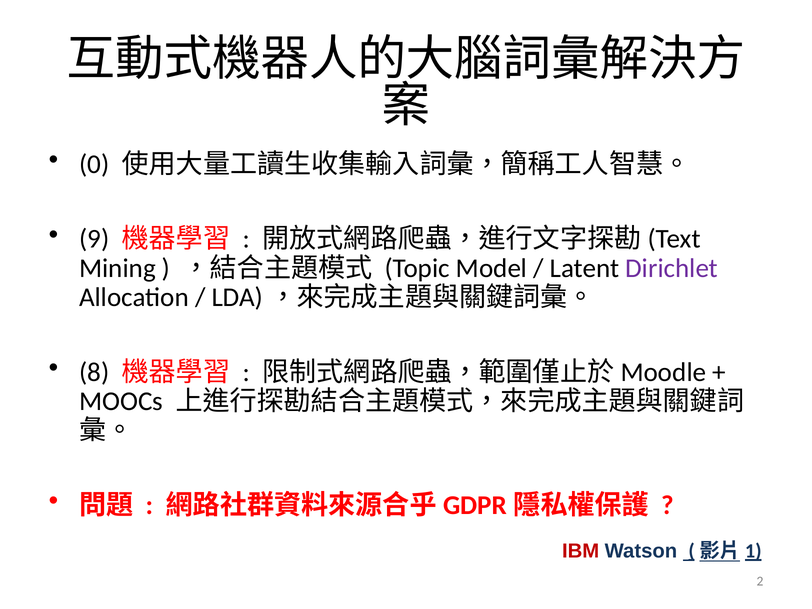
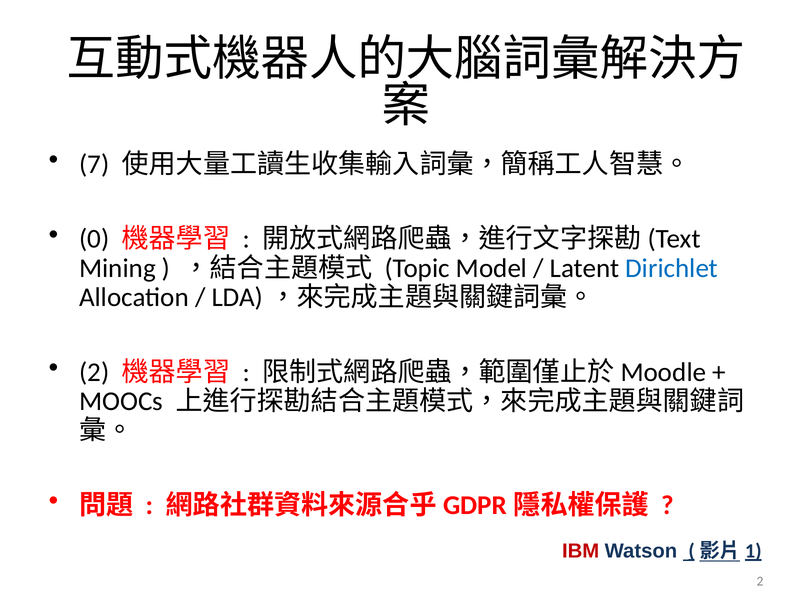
0: 0 -> 7
9: 9 -> 0
Dirichlet colour: purple -> blue
8 at (94, 372): 8 -> 2
